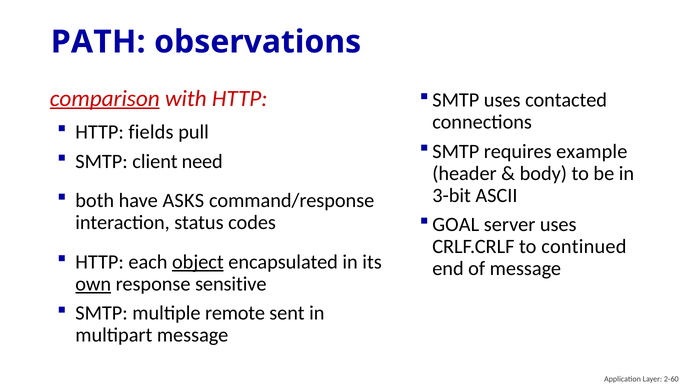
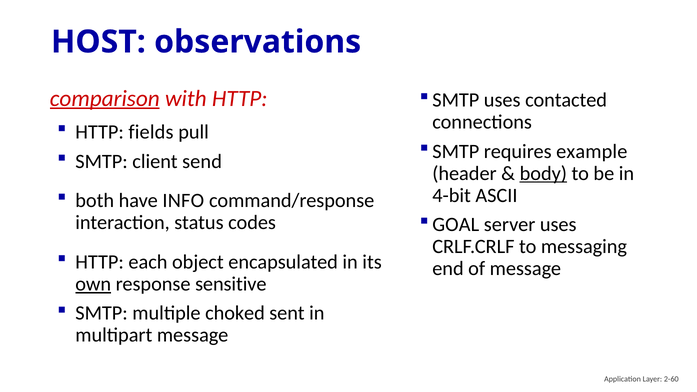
PATH: PATH -> HOST
need: need -> send
body underline: none -> present
3-bit: 3-bit -> 4-bit
ASKS: ASKS -> INFO
continued: continued -> messaging
object underline: present -> none
remote: remote -> choked
